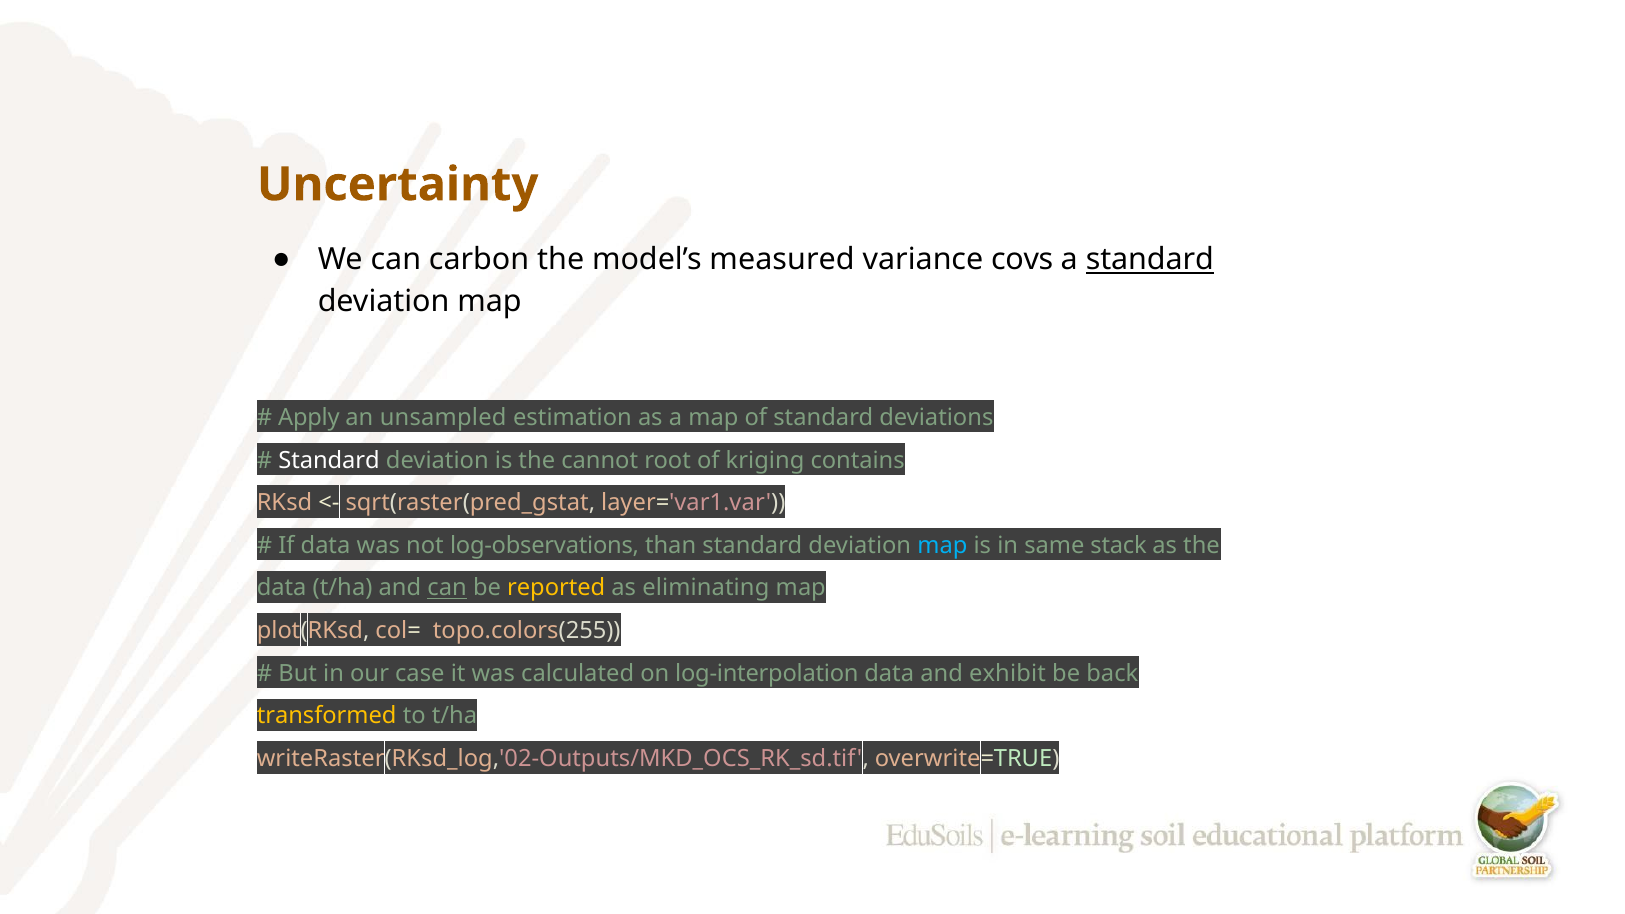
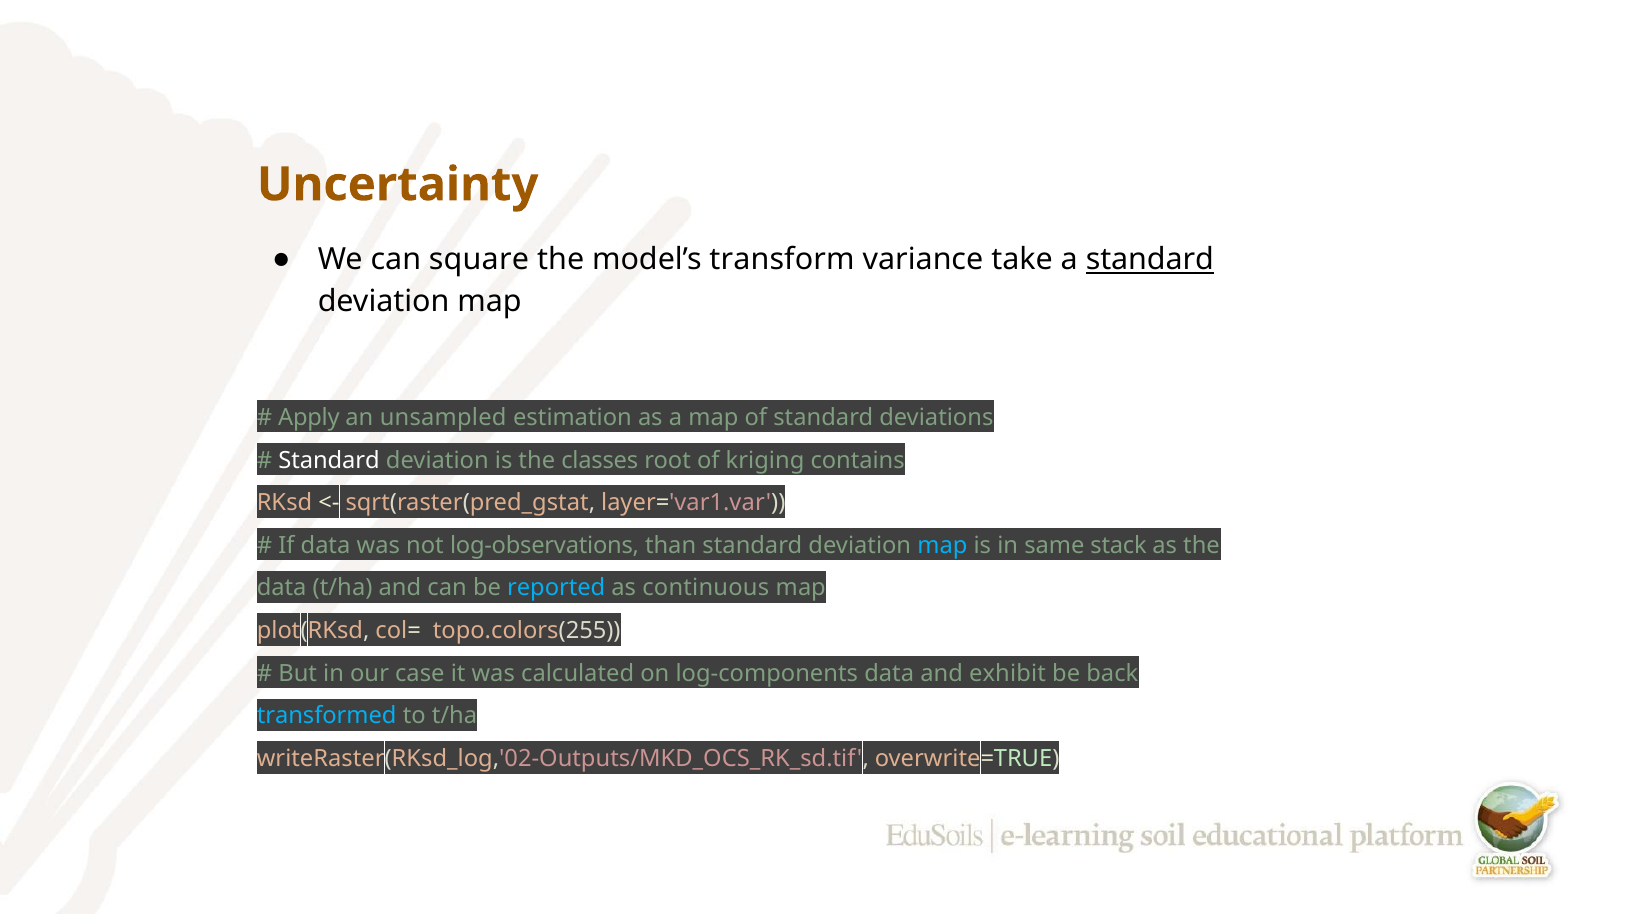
carbon: carbon -> square
measured: measured -> transform
covs: covs -> take
cannot: cannot -> classes
can at (447, 588) underline: present -> none
reported colour: yellow -> light blue
eliminating: eliminating -> continuous
log-interpolation: log-interpolation -> log-components
transformed colour: yellow -> light blue
